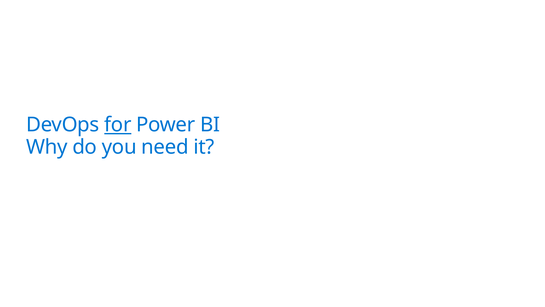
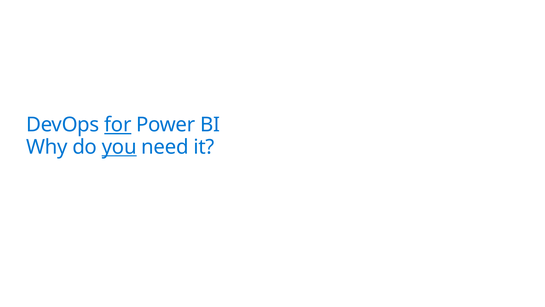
you underline: none -> present
